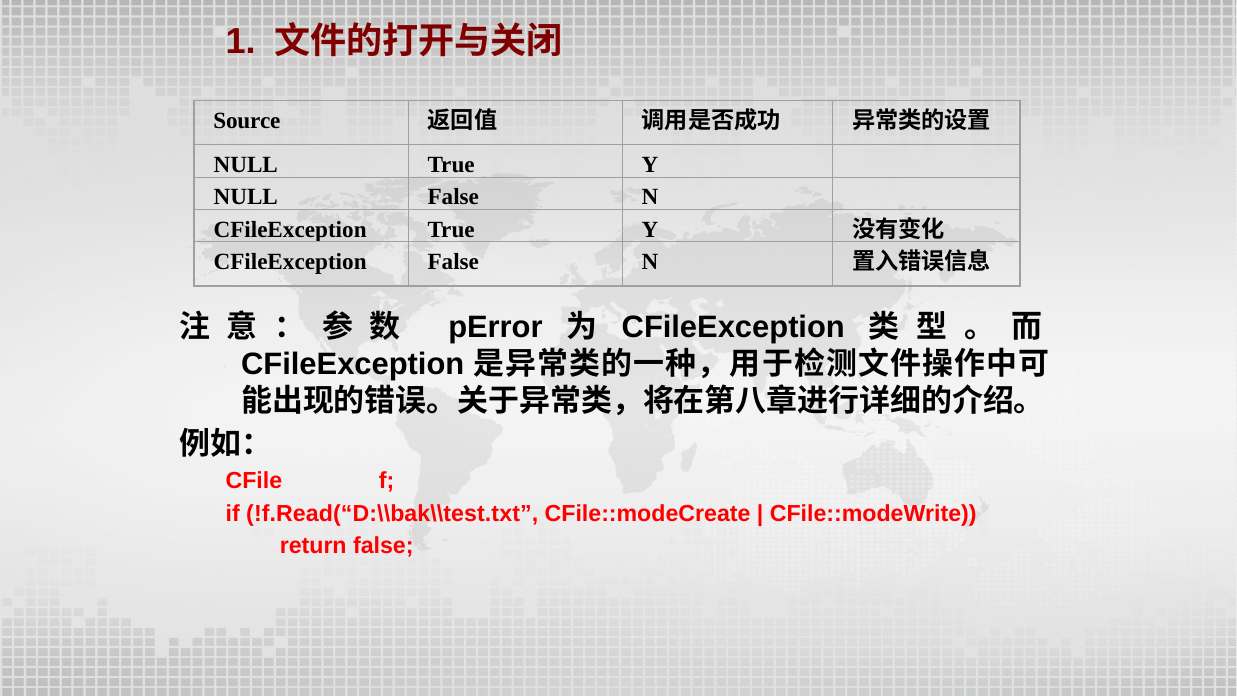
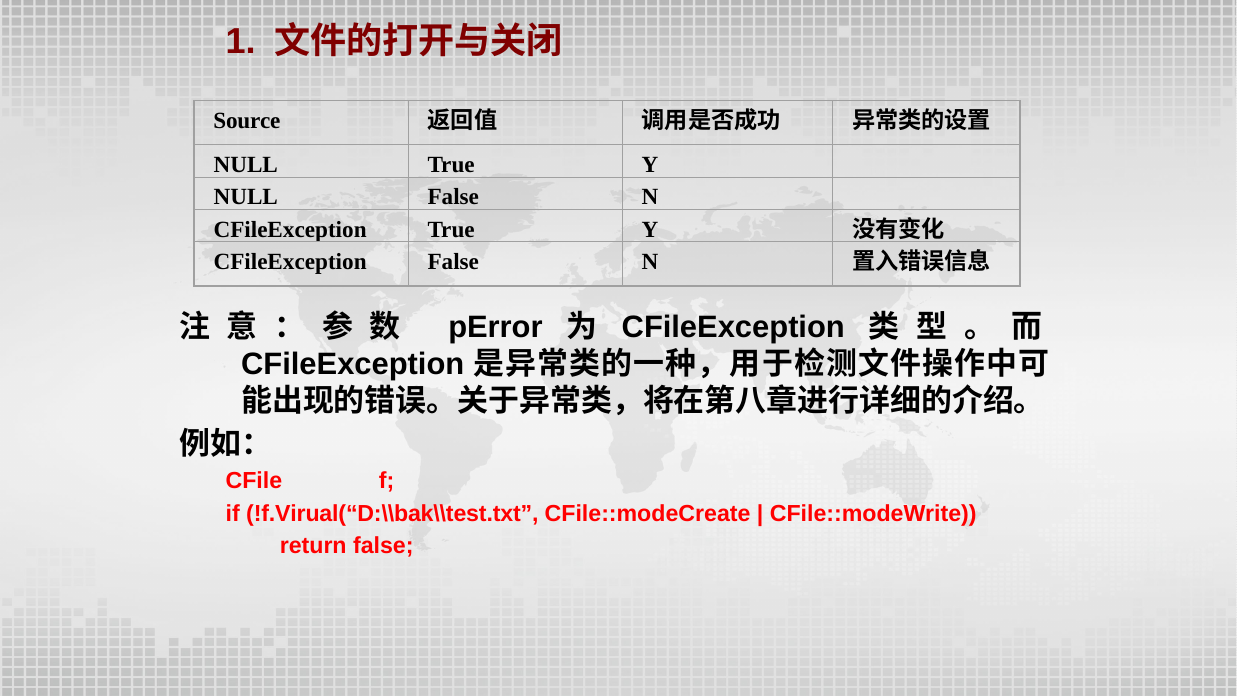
!f.Read(“D:\\bak\\test.txt: !f.Read(“D:\\bak\\test.txt -> !f.Virual(“D:\\bak\\test.txt
